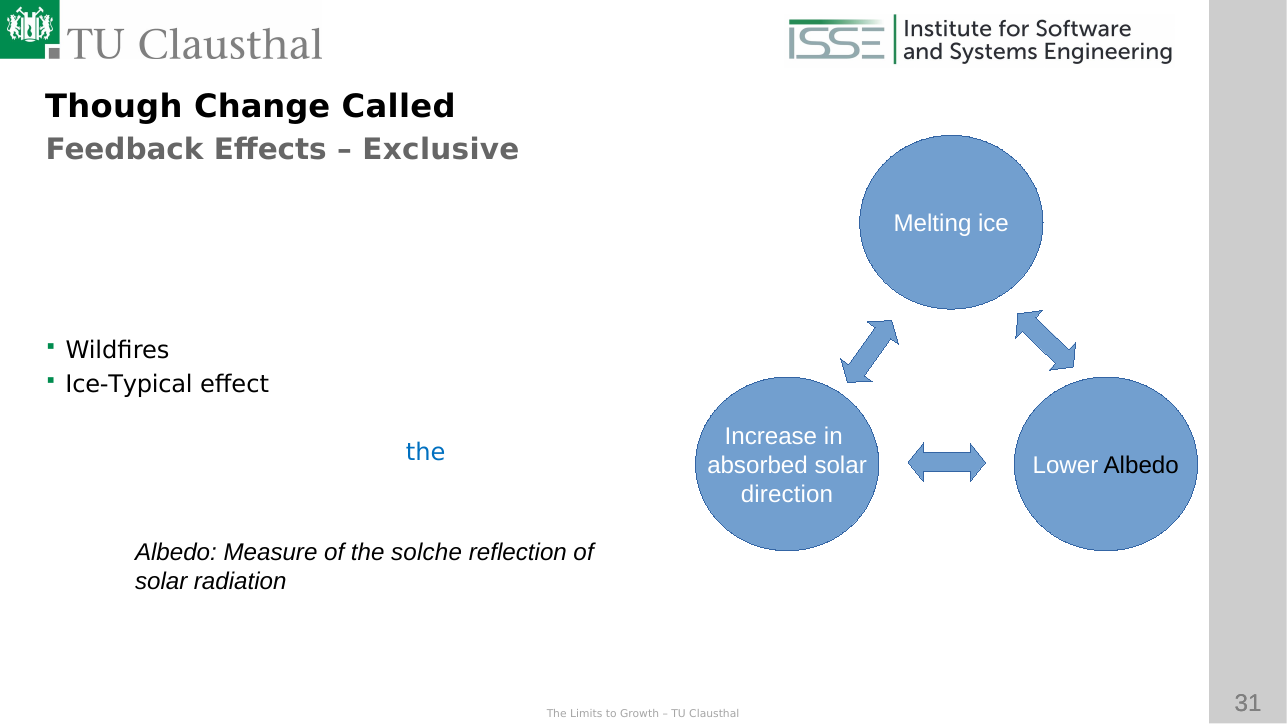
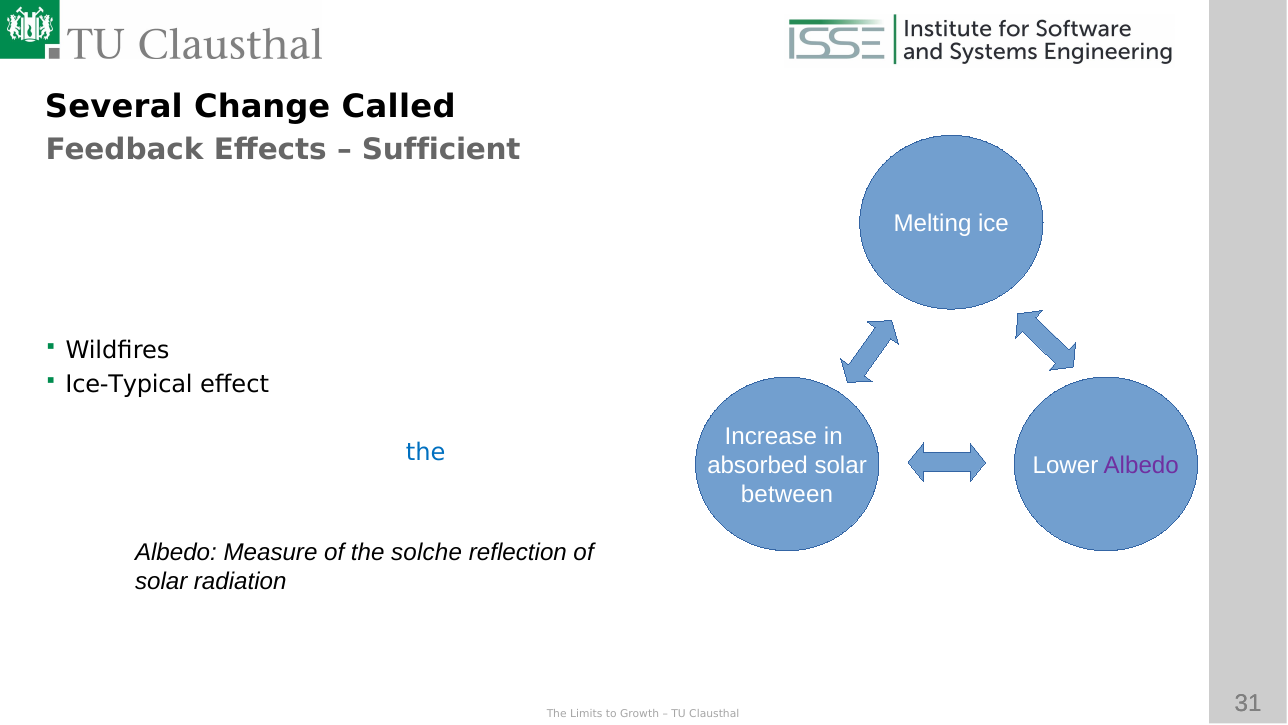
Though: Though -> Several
Exclusive: Exclusive -> Sufficient
Albedo at (1141, 465) colour: black -> purple
direction: direction -> between
